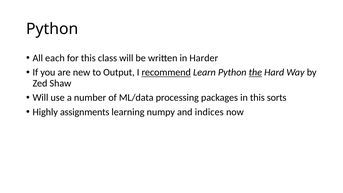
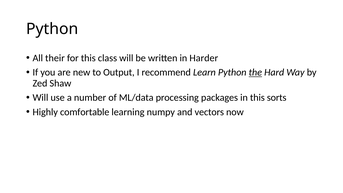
each: each -> their
recommend underline: present -> none
assignments: assignments -> comfortable
indices: indices -> vectors
